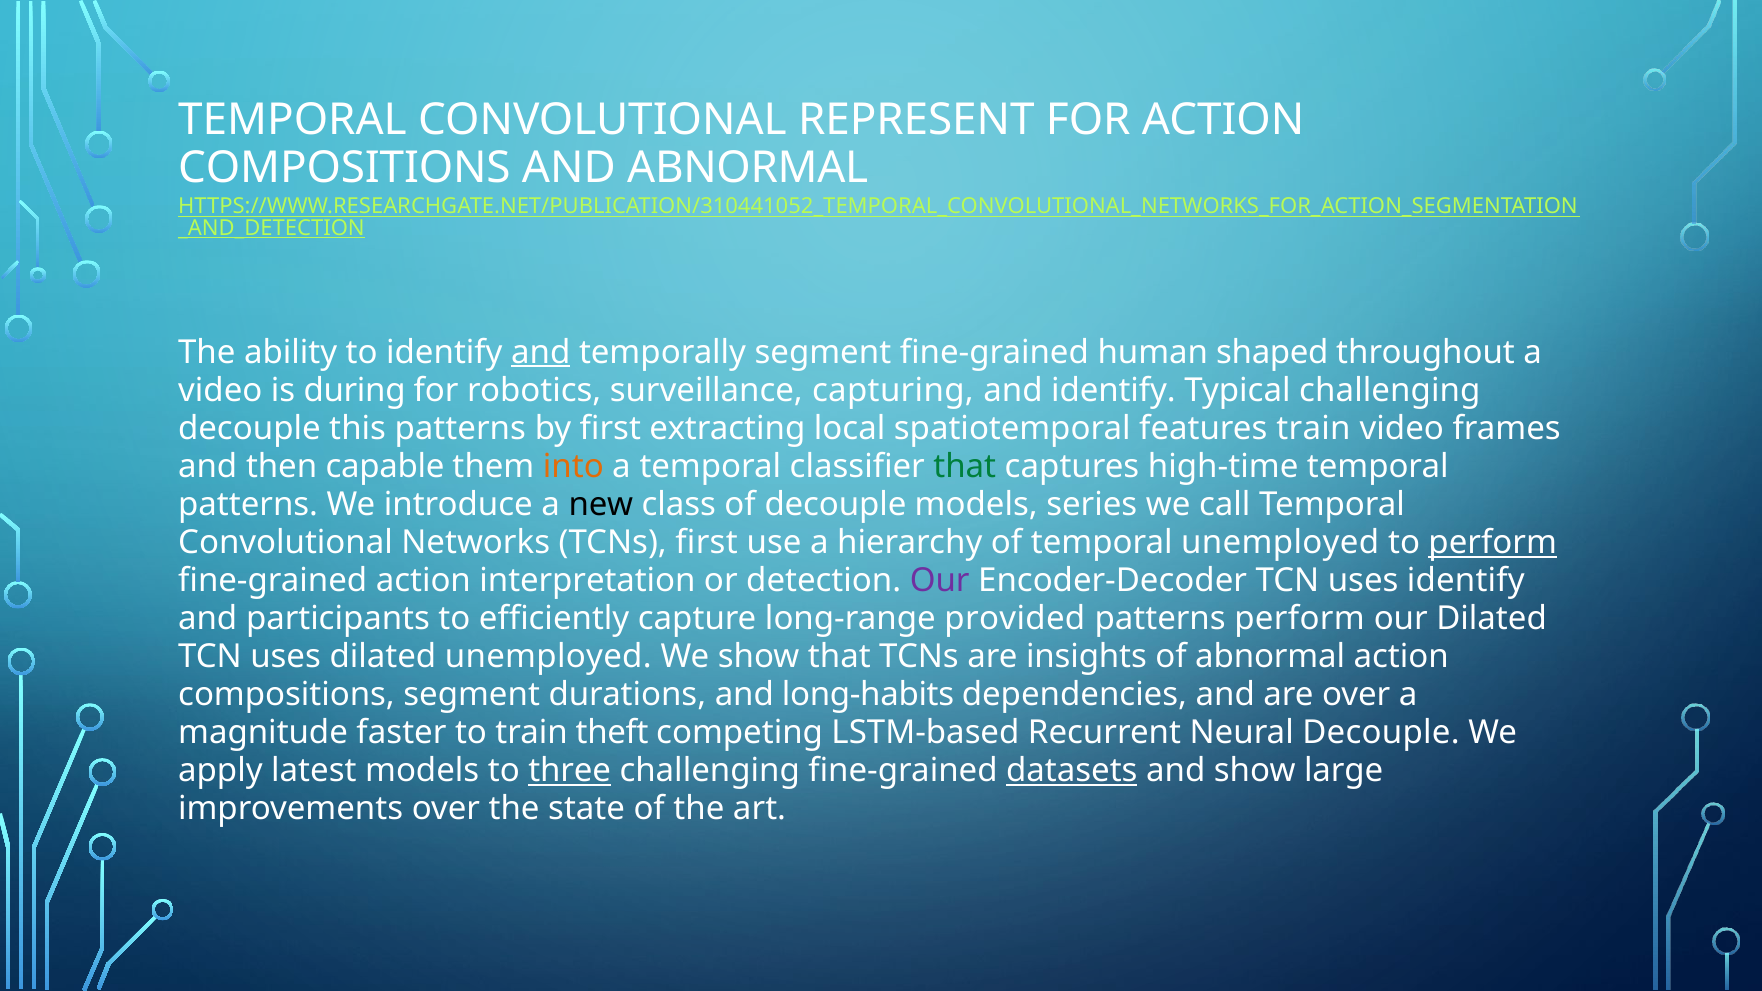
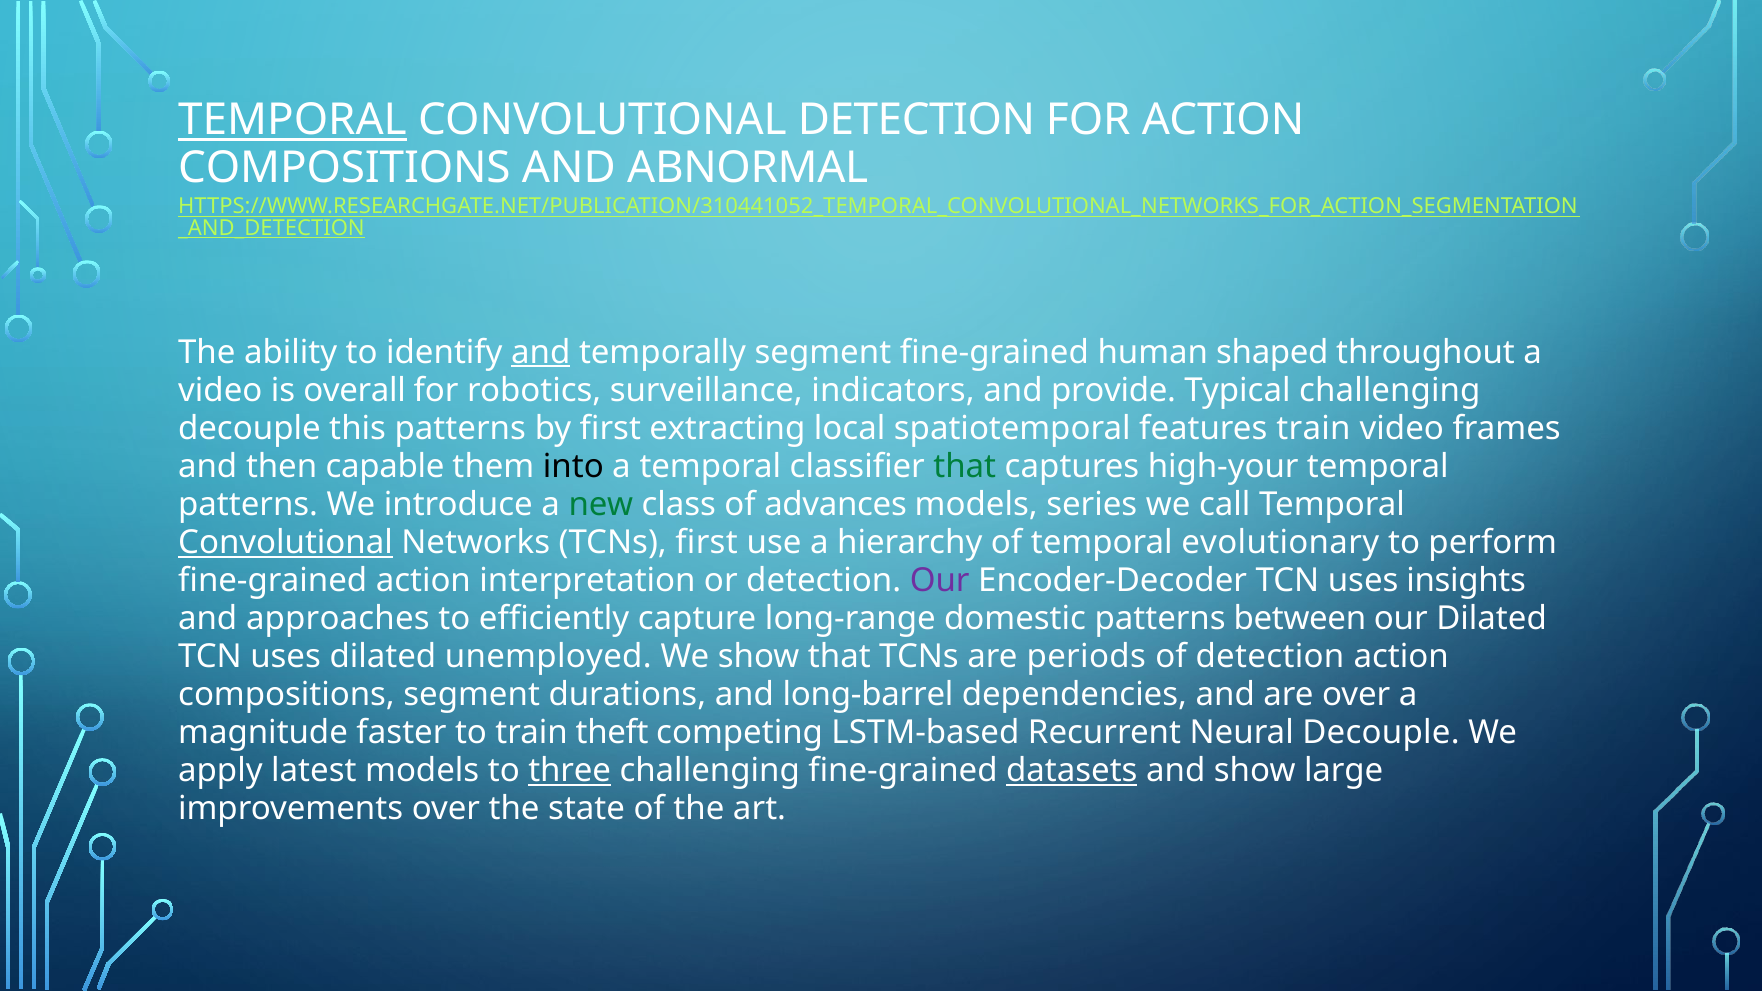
TEMPORAL at (292, 120) underline: none -> present
CONVOLUTIONAL REPRESENT: REPRESENT -> DETECTION
during: during -> overall
capturing: capturing -> indicators
and identify: identify -> provide
into colour: orange -> black
high-time: high-time -> high-your
new colour: black -> green
of decouple: decouple -> advances
Convolutional at (286, 542) underline: none -> present
temporal unemployed: unemployed -> evolutionary
perform at (1493, 542) underline: present -> none
uses identify: identify -> insights
participants: participants -> approaches
provided: provided -> domestic
patterns perform: perform -> between
insights: insights -> periods
of abnormal: abnormal -> detection
long-habits: long-habits -> long-barrel
